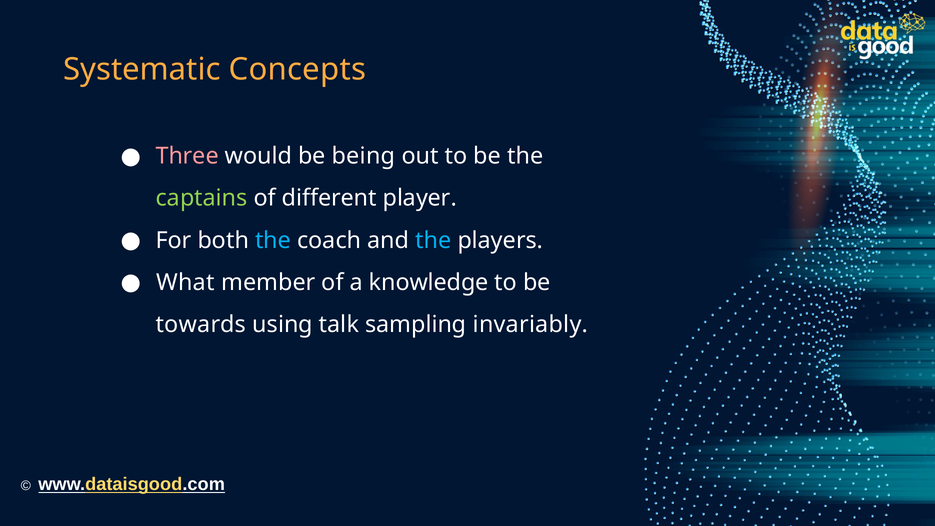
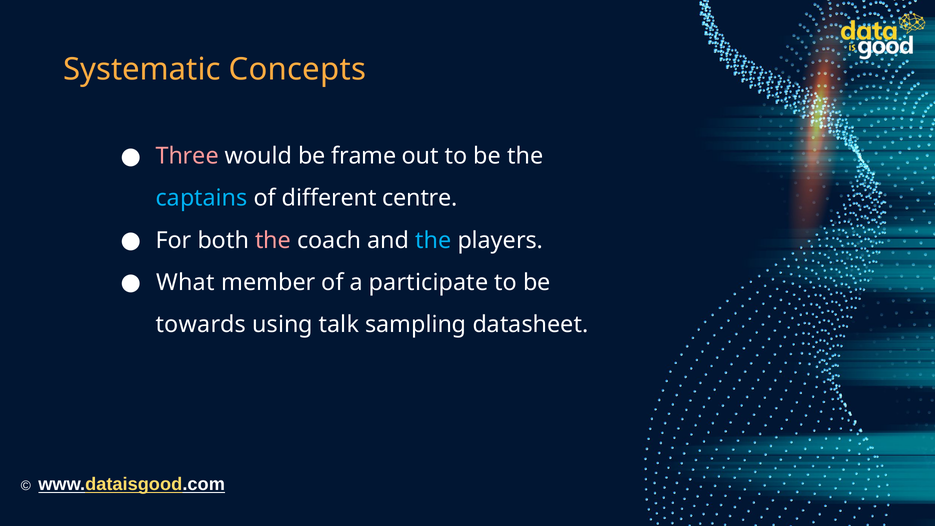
being: being -> frame
captains colour: light green -> light blue
player: player -> centre
the at (273, 240) colour: light blue -> pink
knowledge: knowledge -> participate
invariably: invariably -> datasheet
